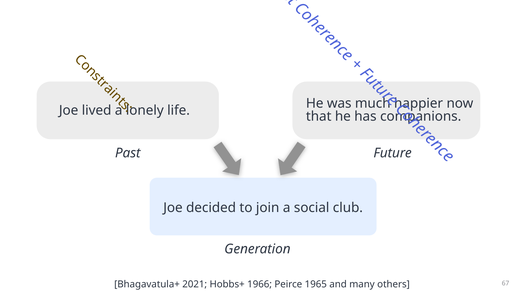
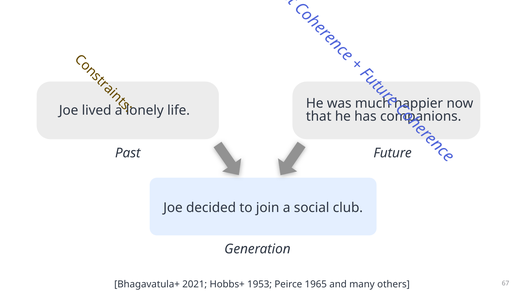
1966: 1966 -> 1953
